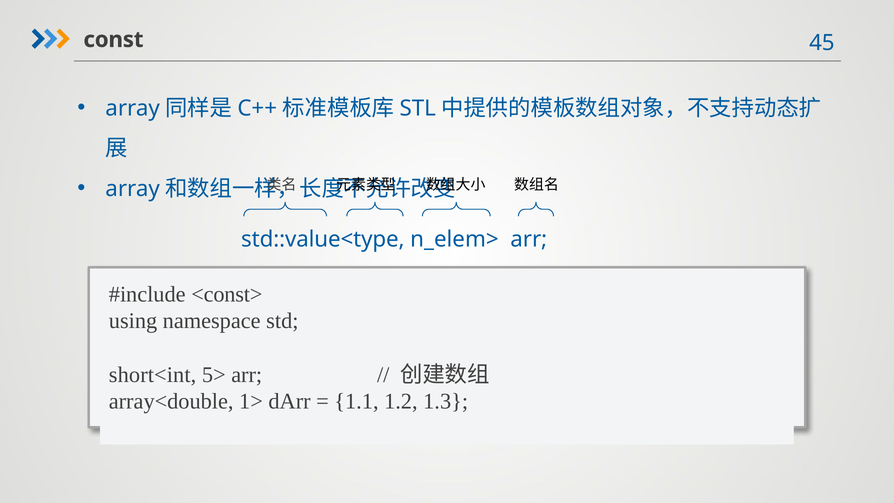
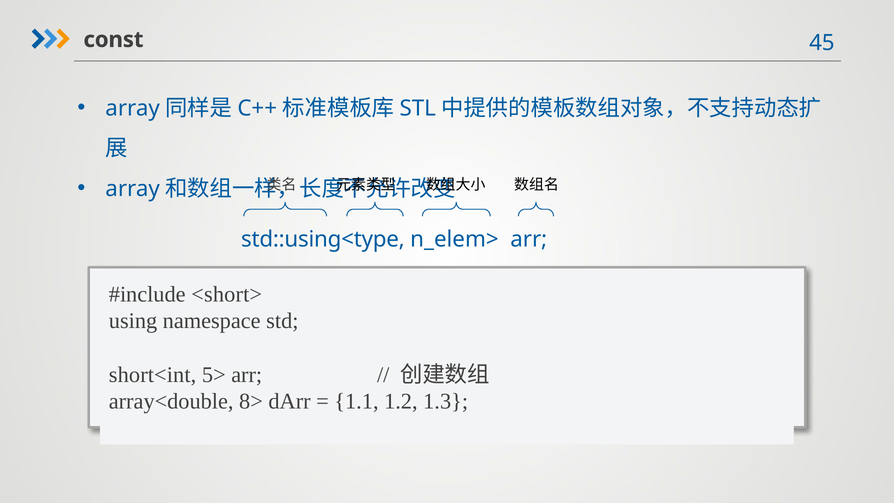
std::value<type: std::value<type -> std::using<type
<const>: <const> -> <short>
1>: 1> -> 8>
